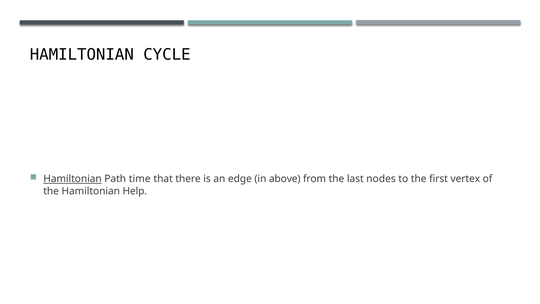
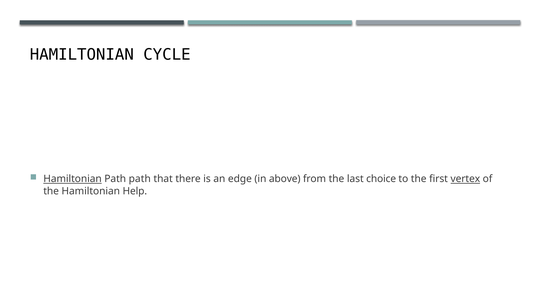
Path time: time -> path
nodes: nodes -> choice
vertex underline: none -> present
